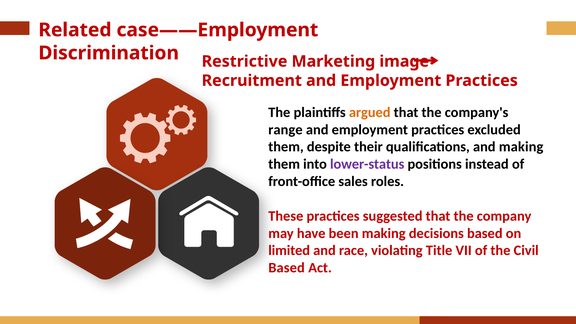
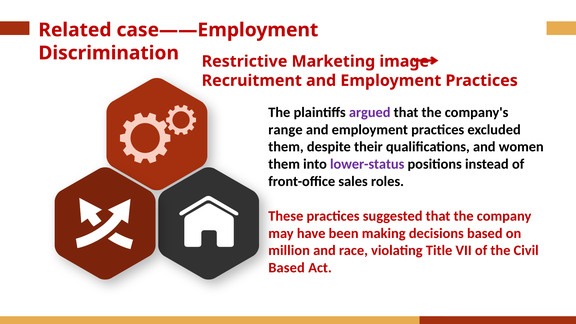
argued colour: orange -> purple
and making: making -> women
limited: limited -> million
